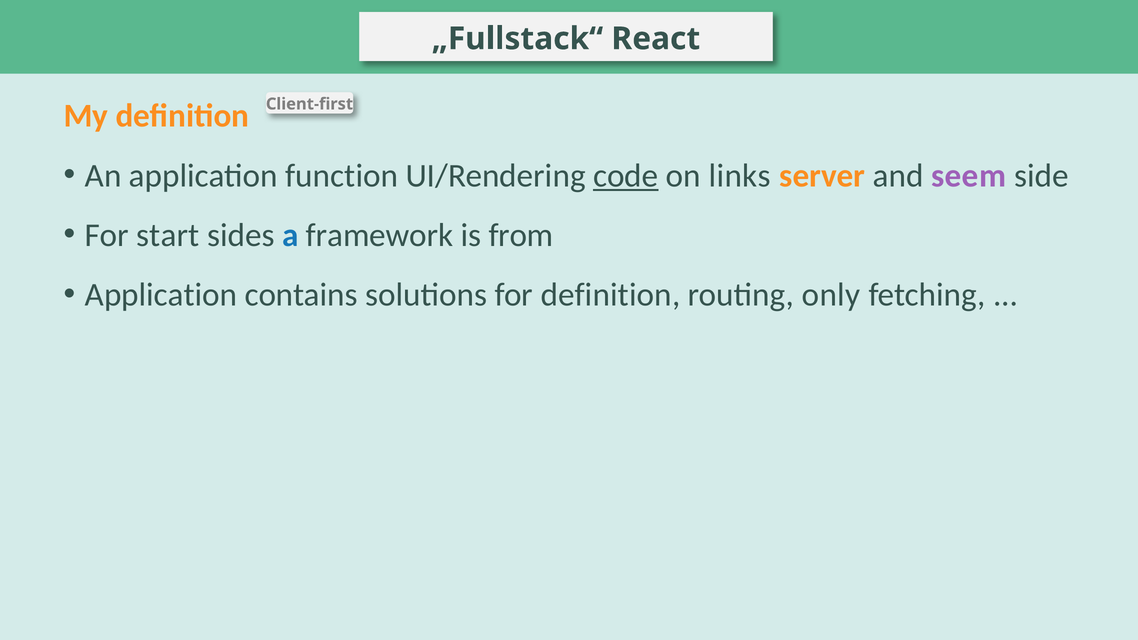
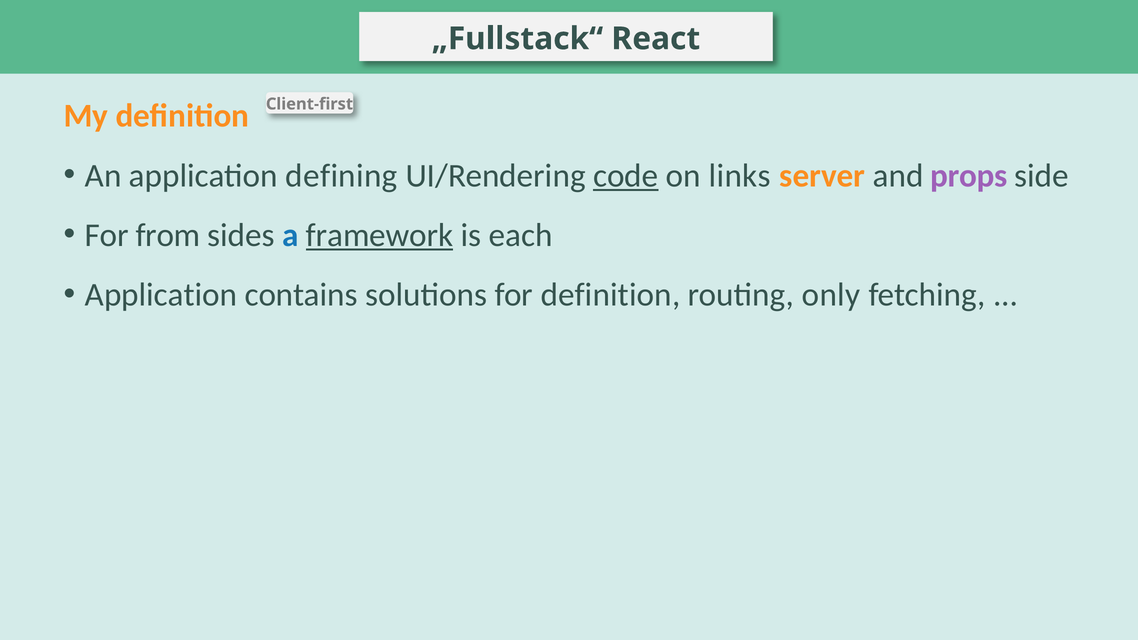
function: function -> defining
seem: seem -> props
start: start -> from
framework underline: none -> present
from: from -> each
